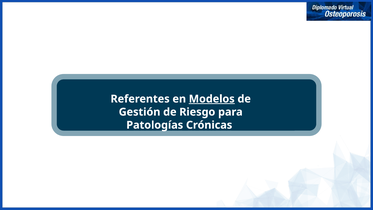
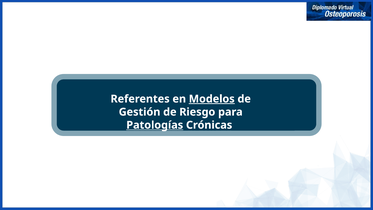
Patologías underline: none -> present
